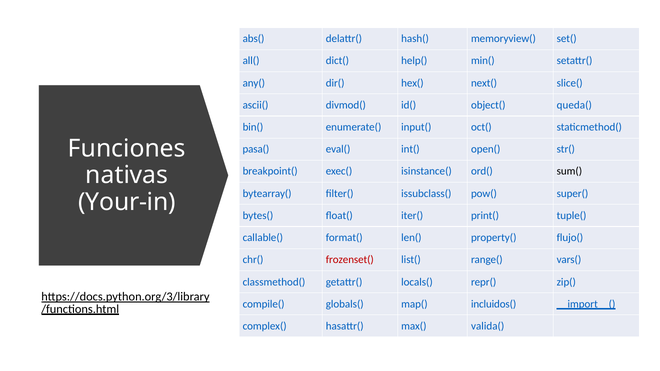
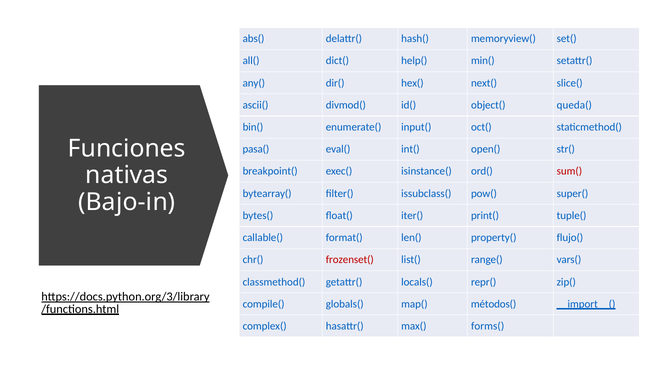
sum( colour: black -> red
Your-in: Your-in -> Bajo-in
incluidos(: incluidos( -> métodos(
valida(: valida( -> forms(
